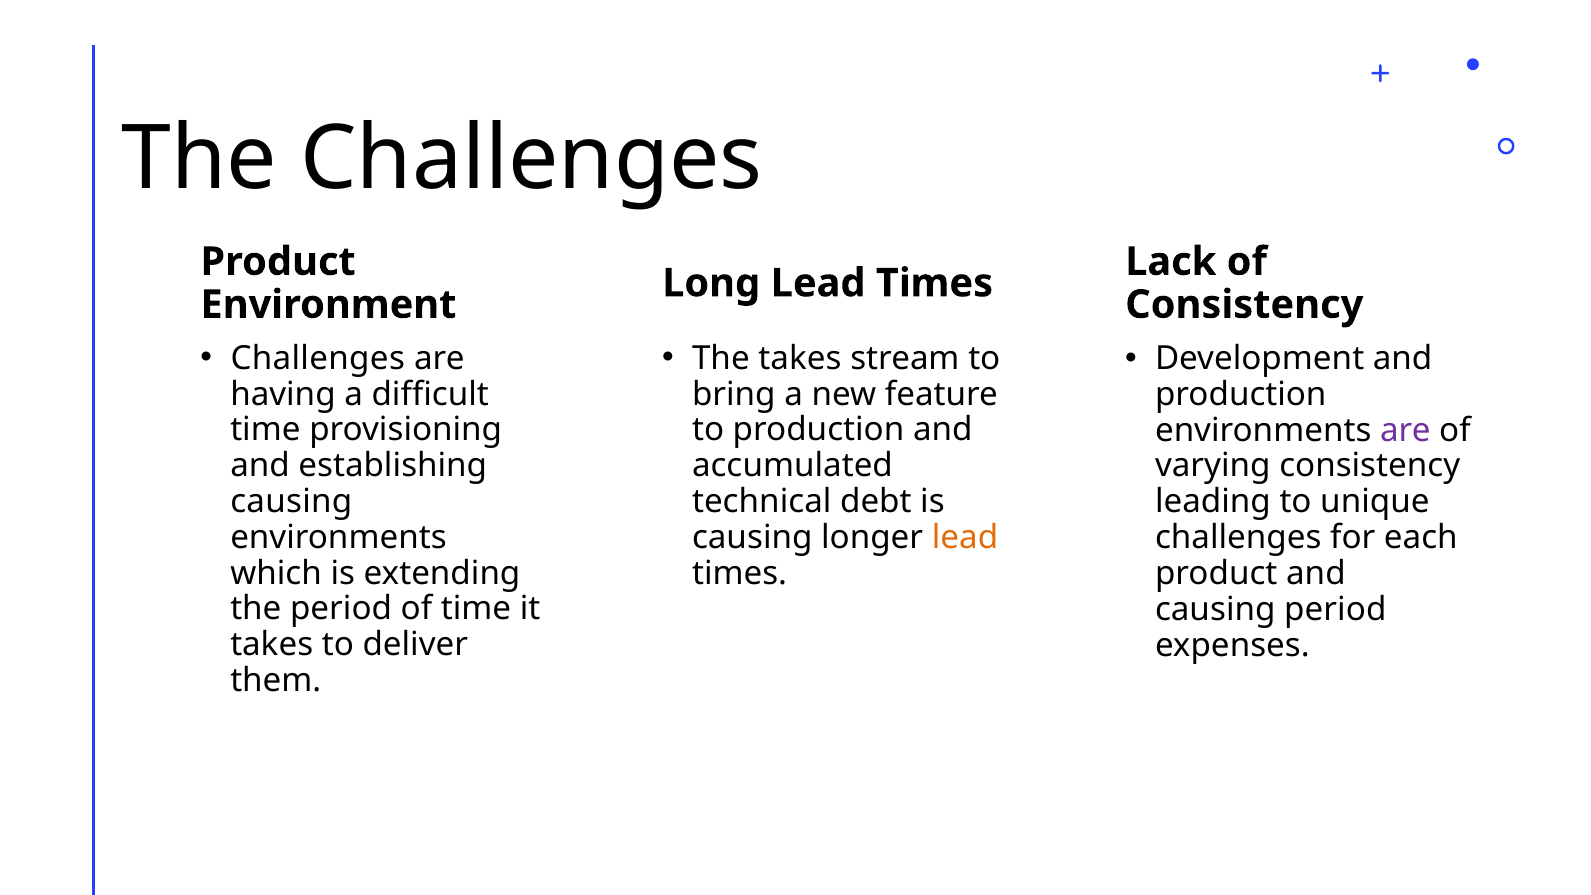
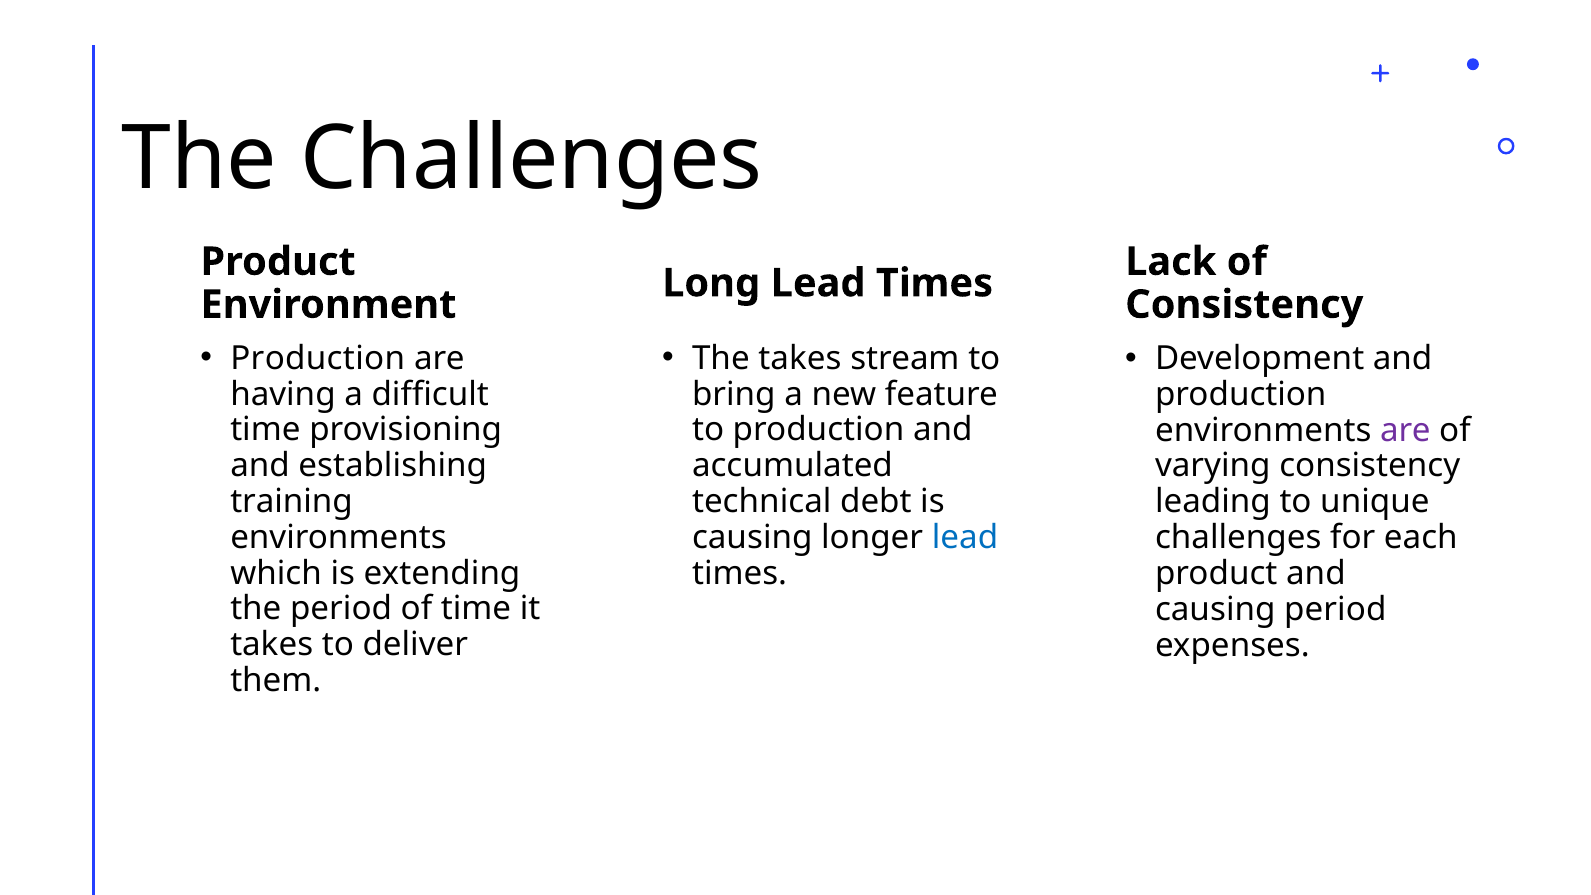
Challenges at (318, 358): Challenges -> Production
causing at (291, 502): causing -> training
lead at (965, 537) colour: orange -> blue
